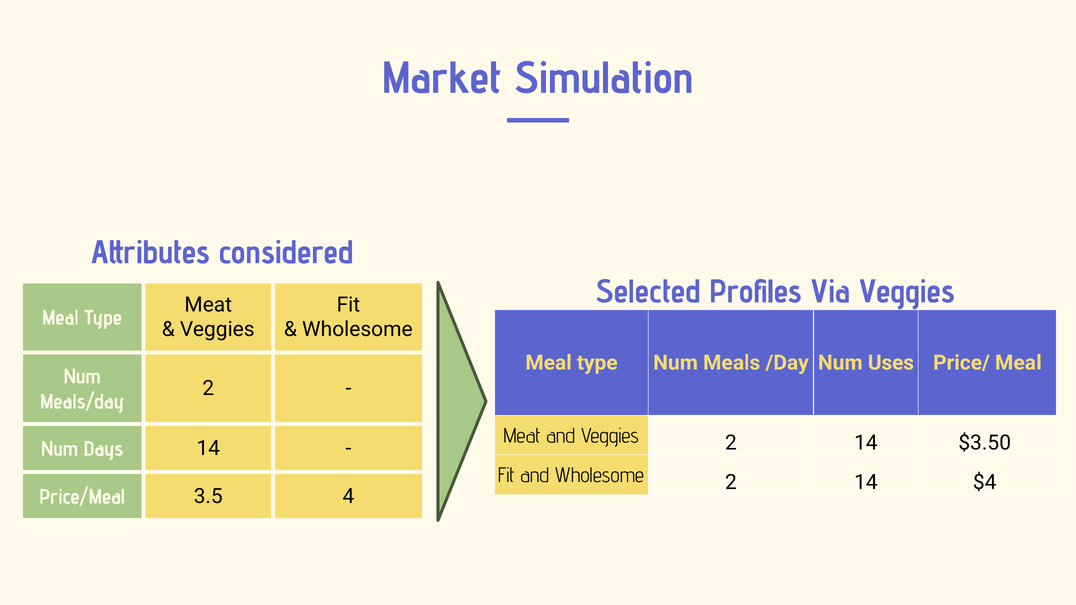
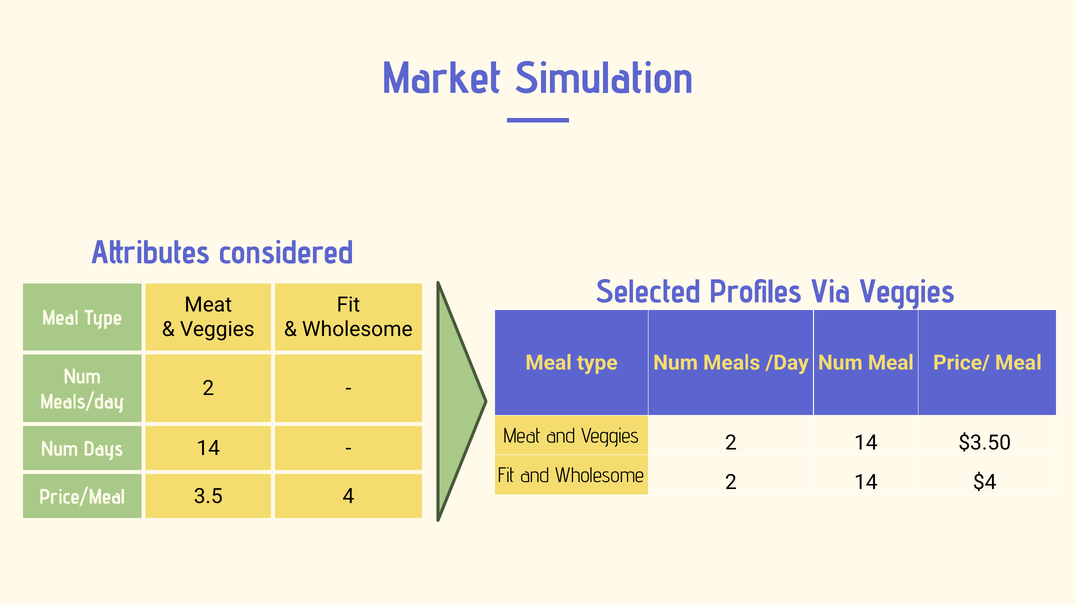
Num Uses: Uses -> Meal
